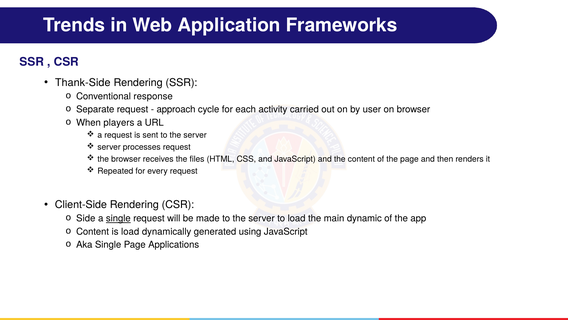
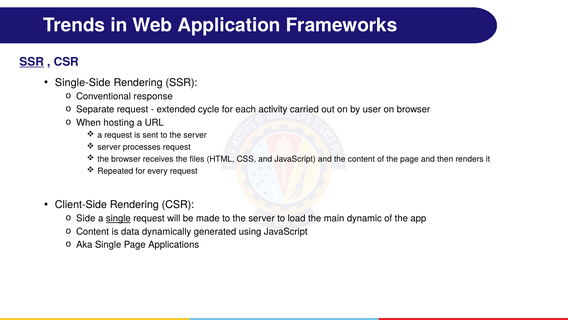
SSR at (32, 62) underline: none -> present
Thank-Side: Thank-Side -> Single-Side
approach: approach -> extended
players: players -> hosting
is load: load -> data
